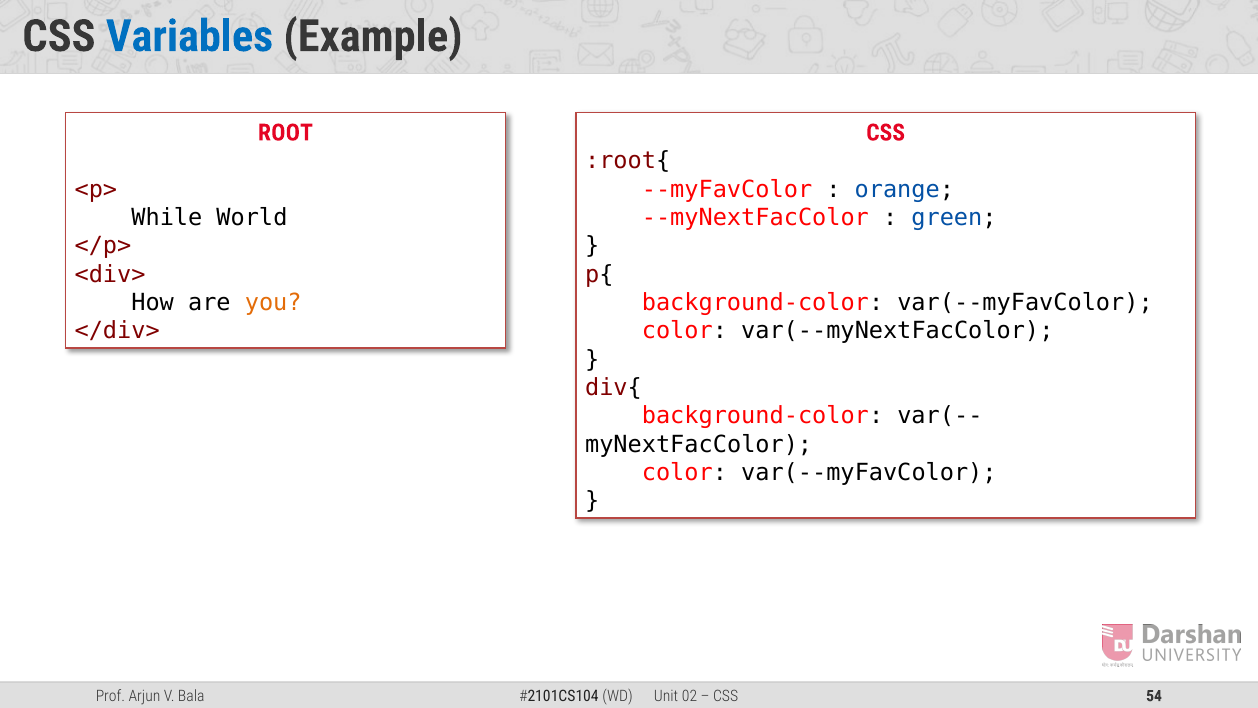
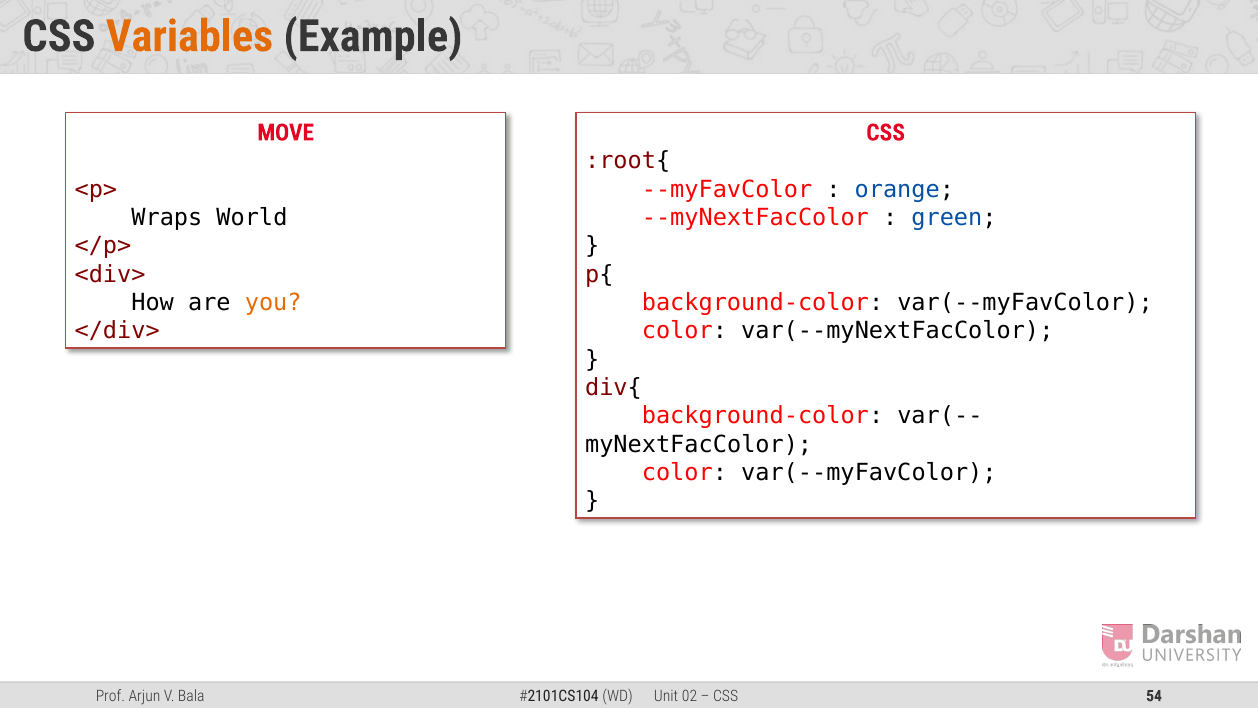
Variables colour: blue -> orange
ROOT: ROOT -> MOVE
While: While -> Wraps
